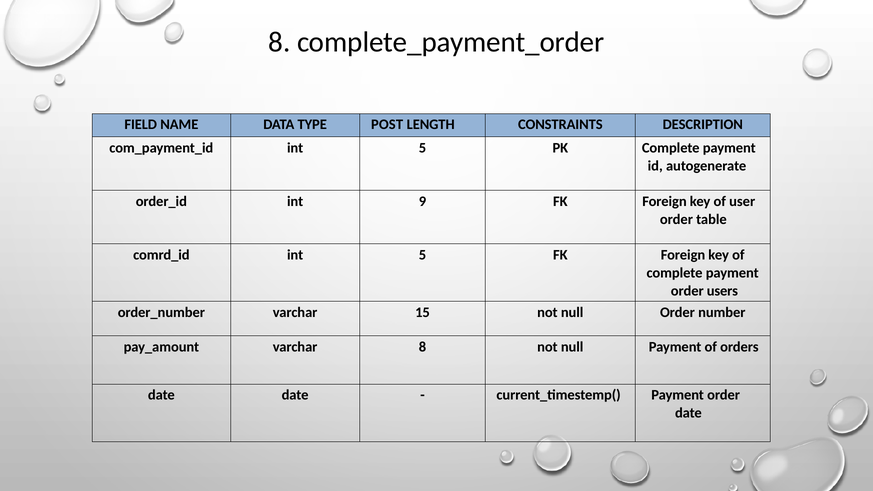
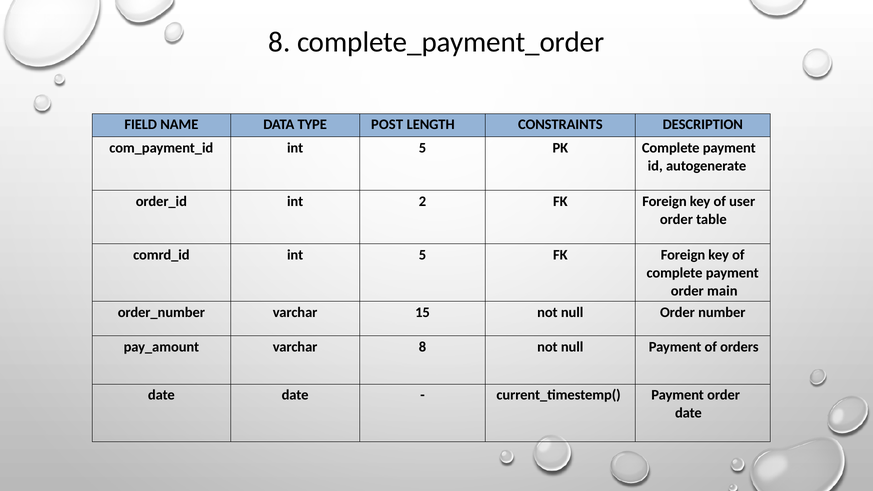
9: 9 -> 2
users: users -> main
